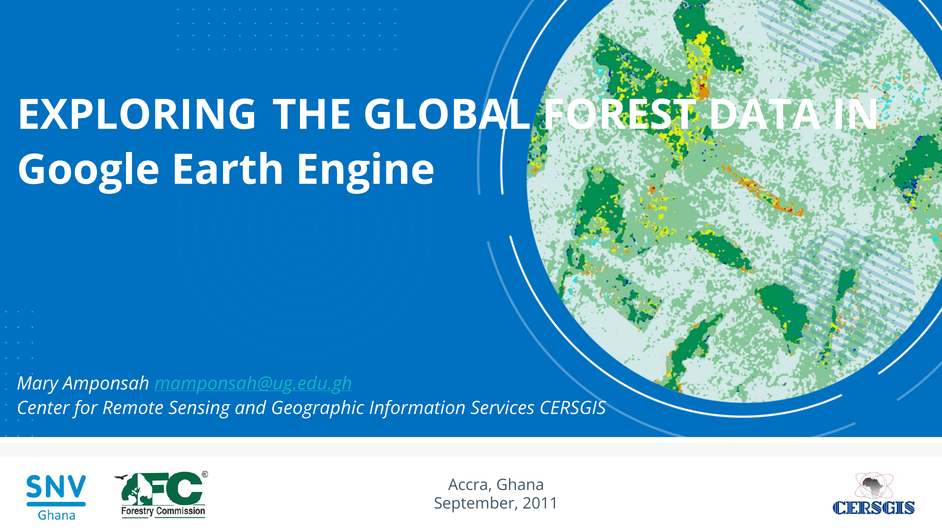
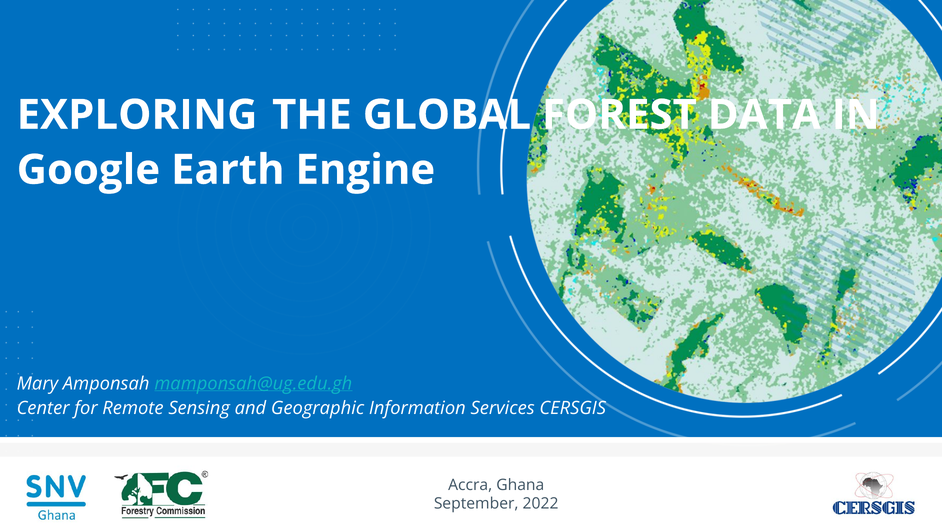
2011: 2011 -> 2022
